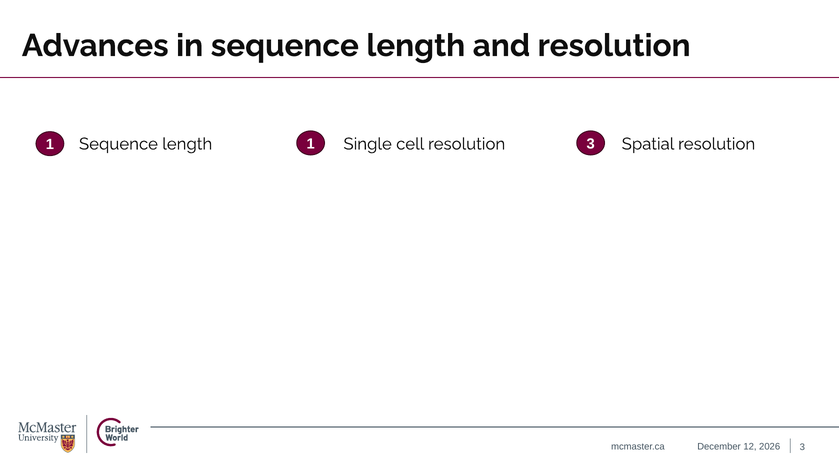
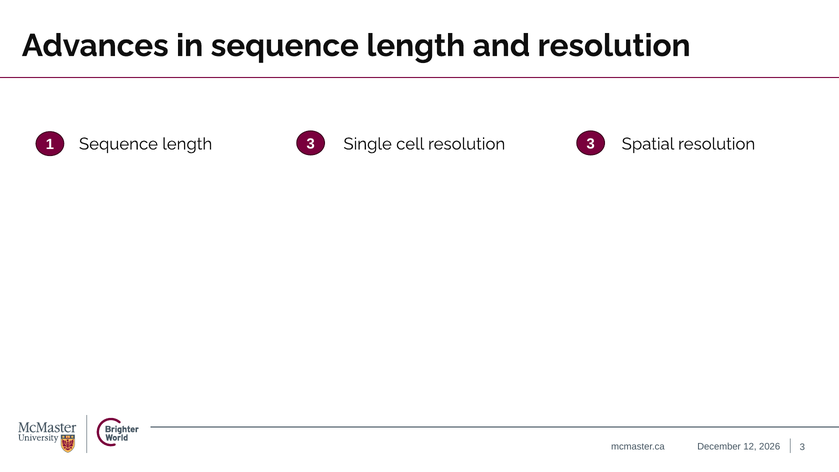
1 1: 1 -> 3
